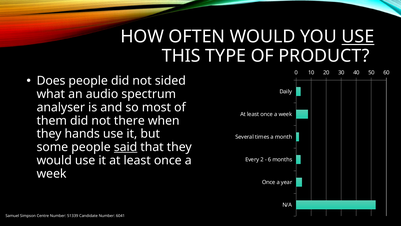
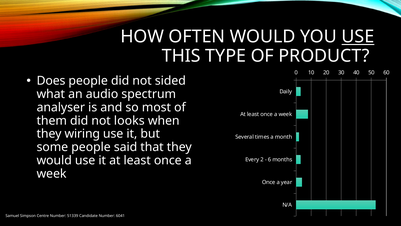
there: there -> looks
hands: hands -> wiring
said underline: present -> none
